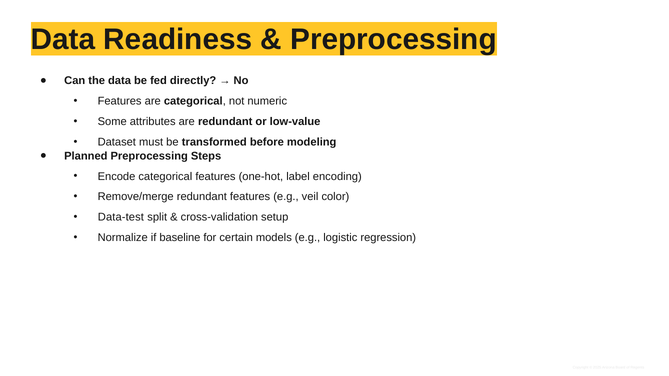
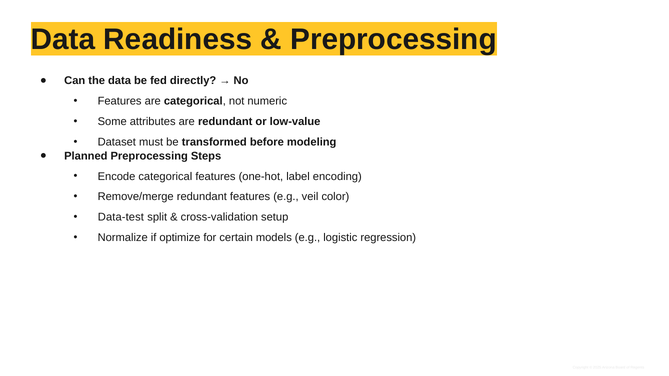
baseline: baseline -> optimize
